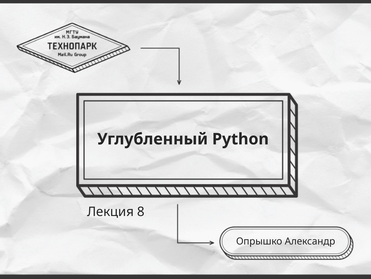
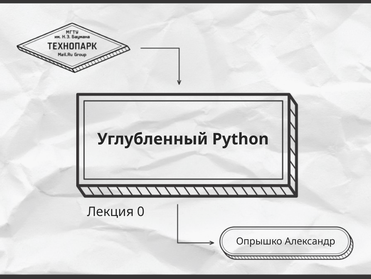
8: 8 -> 0
